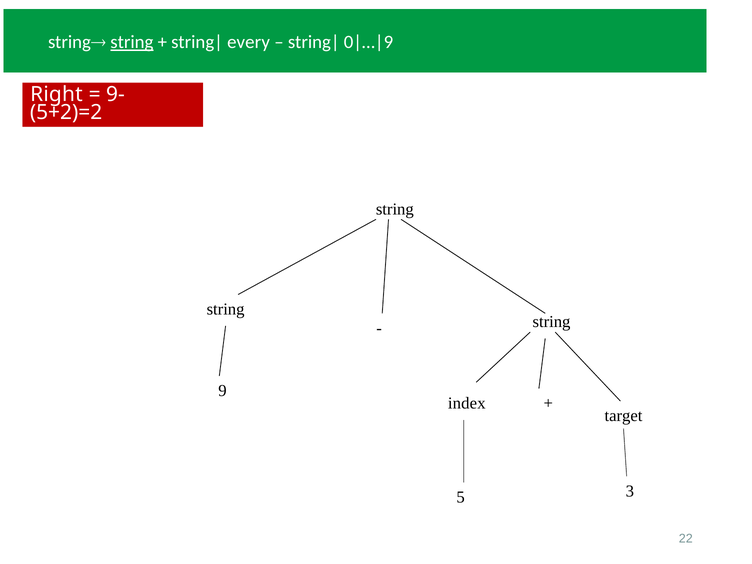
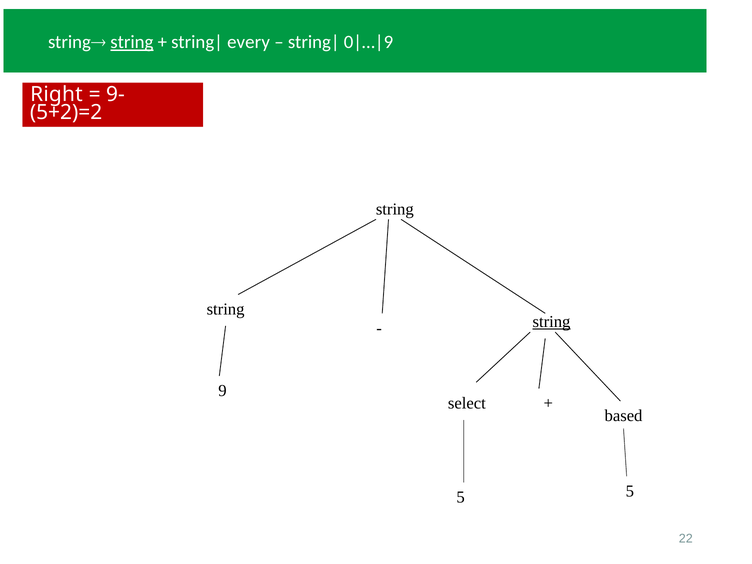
string at (551, 322) underline: none -> present
index: index -> select
target: target -> based
5 3: 3 -> 5
